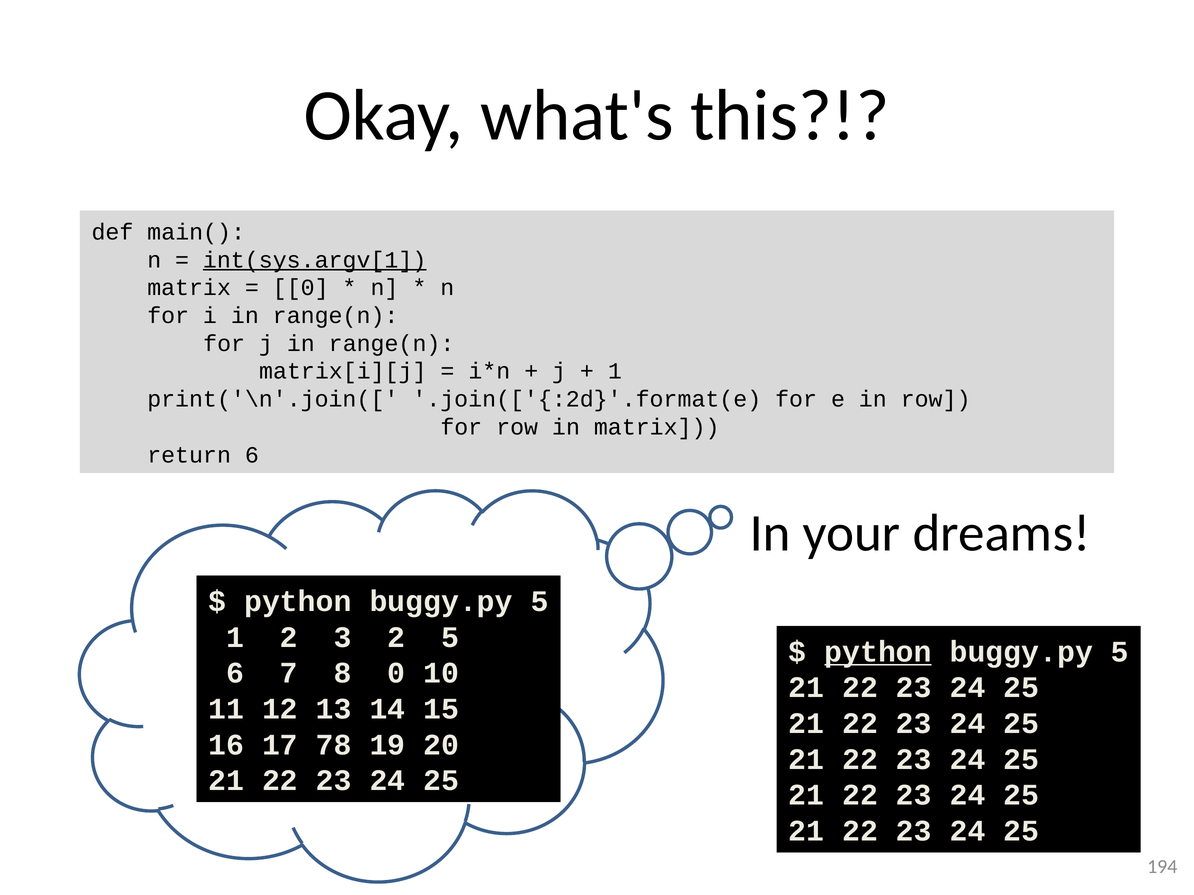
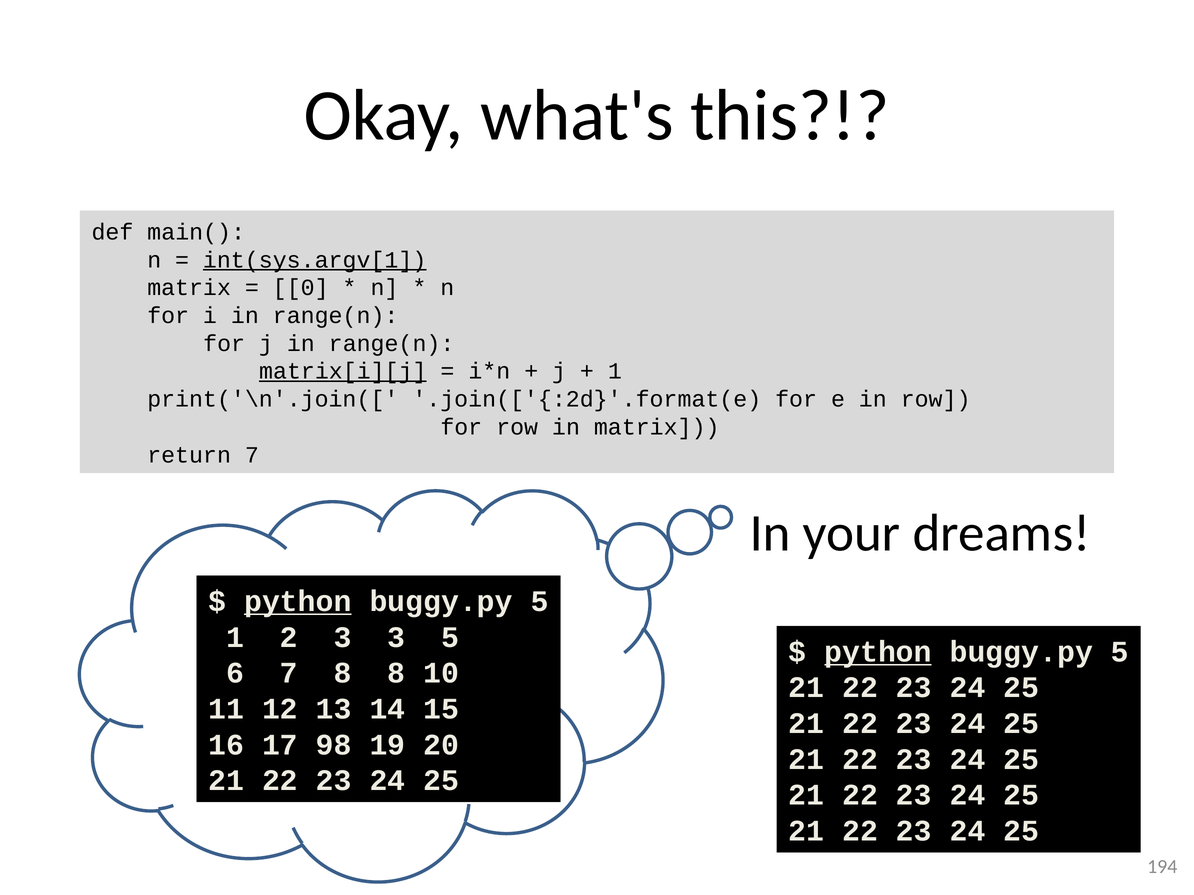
matrix[i][j underline: none -> present
return 6: 6 -> 7
python at (298, 602) underline: none -> present
3 2: 2 -> 3
8 0: 0 -> 8
78: 78 -> 98
